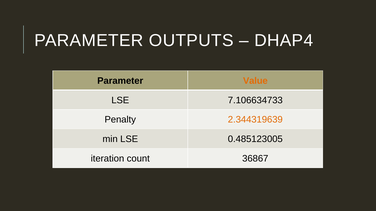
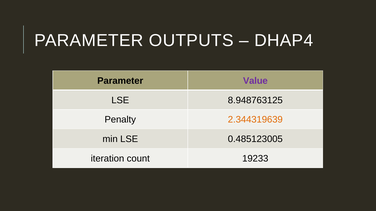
Value colour: orange -> purple
7.106634733: 7.106634733 -> 8.948763125
36867: 36867 -> 19233
